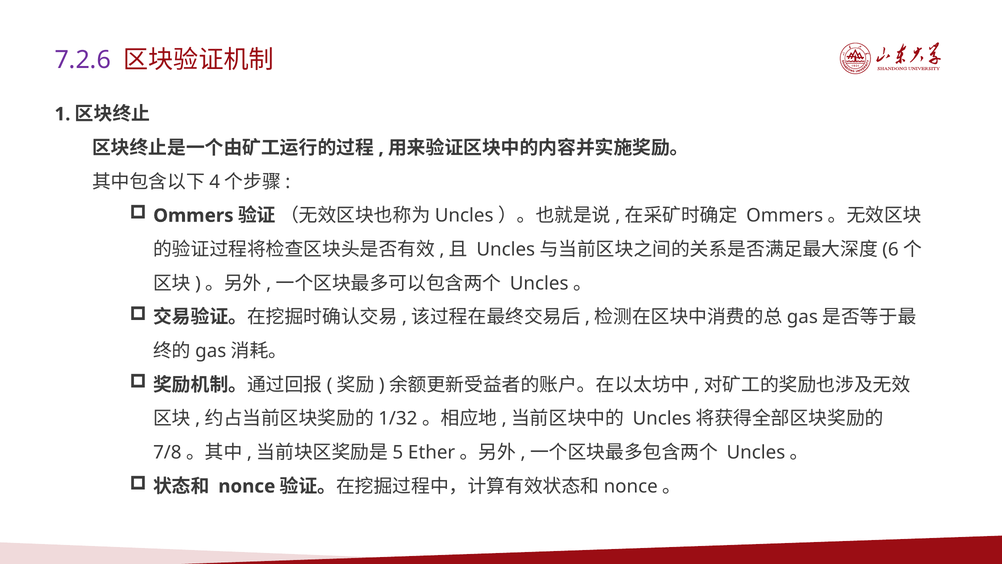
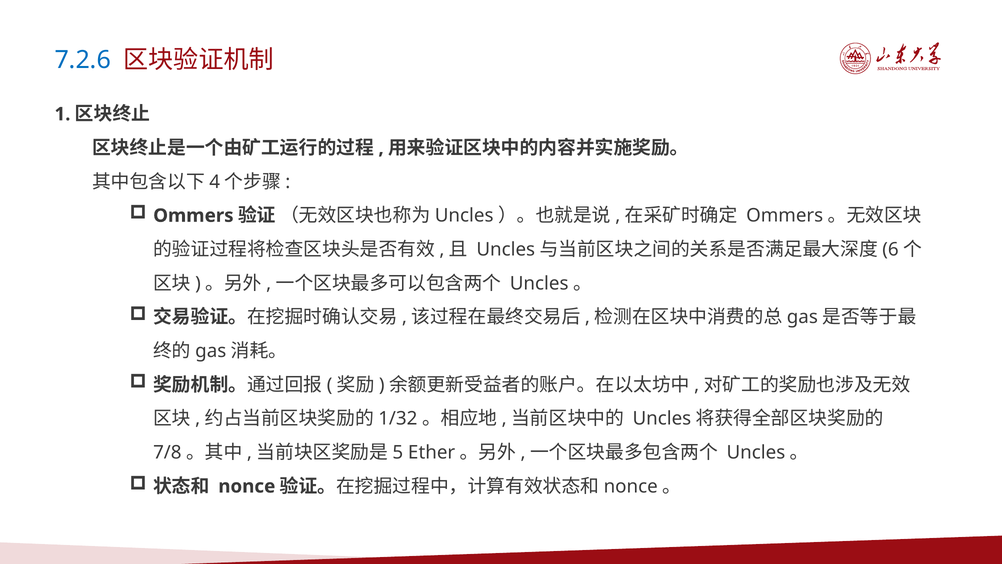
7.2.6 colour: purple -> blue
